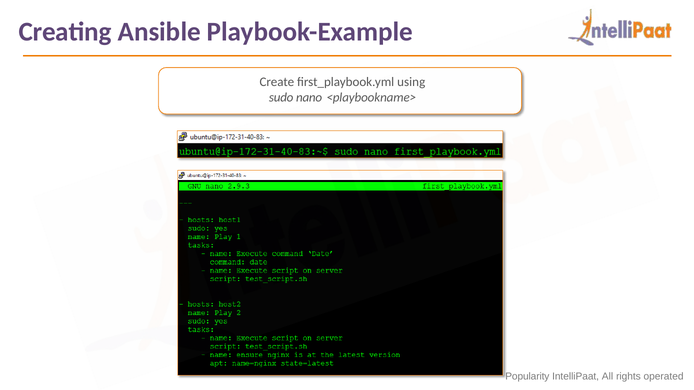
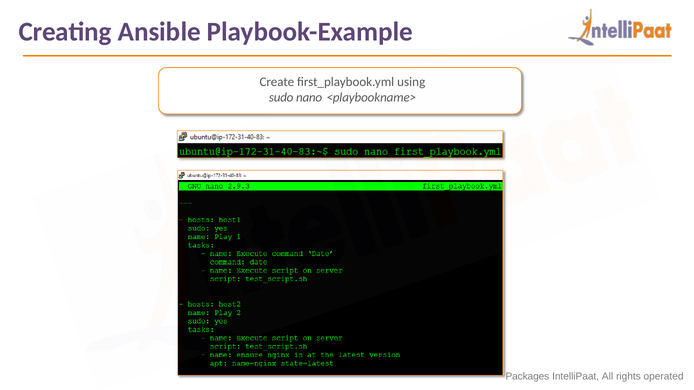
Popularity: Popularity -> Packages
